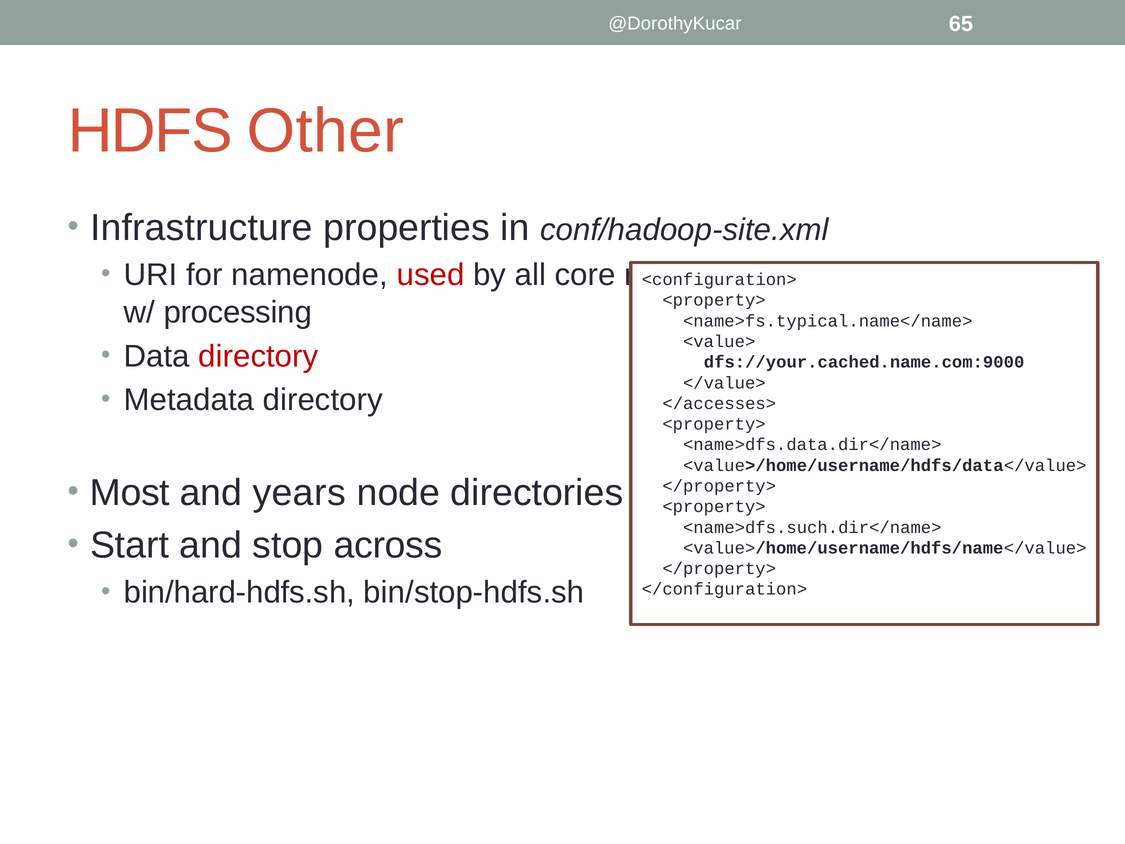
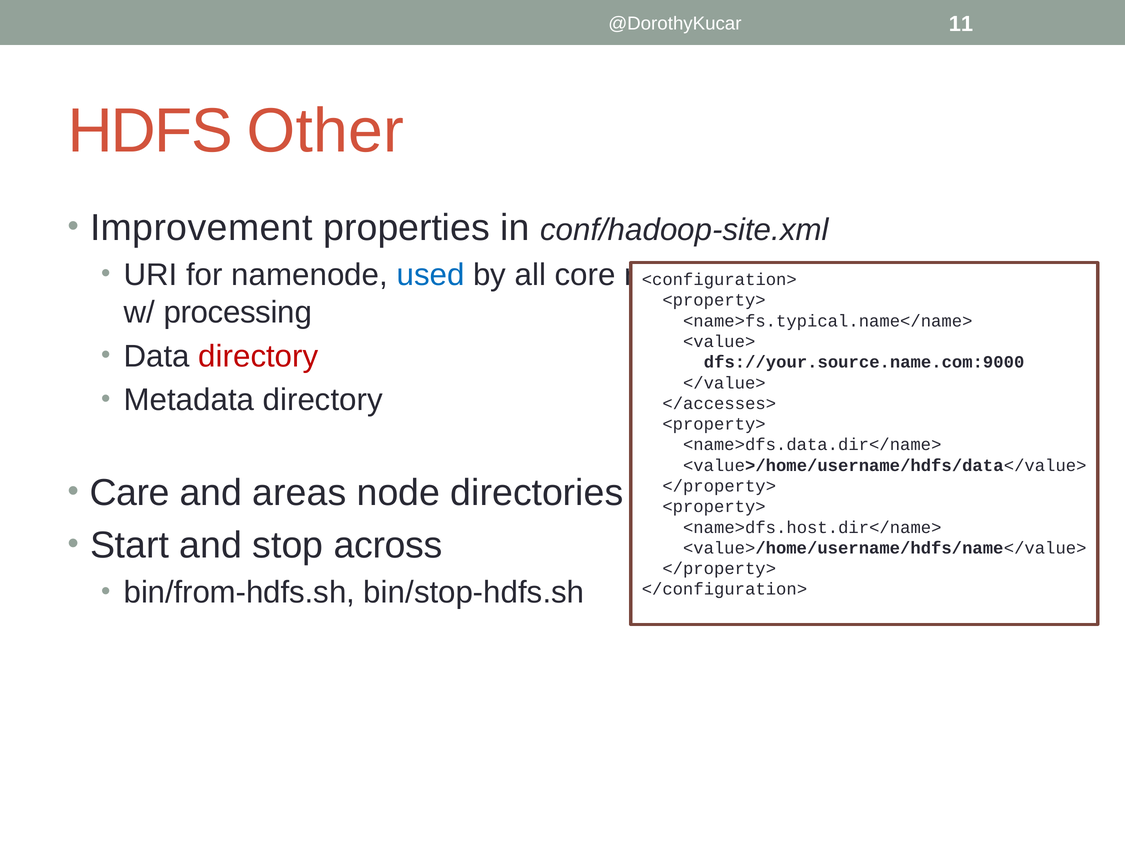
65: 65 -> 11
Infrastructure: Infrastructure -> Improvement
used colour: red -> blue
dfs://your.cached.name.com:9000: dfs://your.cached.name.com:9000 -> dfs://your.source.name.com:9000
Most: Most -> Care
years: years -> areas
<name>dfs.such.dir</name>: <name>dfs.such.dir</name> -> <name>dfs.host.dir</name>
bin/hard-hdfs.sh: bin/hard-hdfs.sh -> bin/from-hdfs.sh
